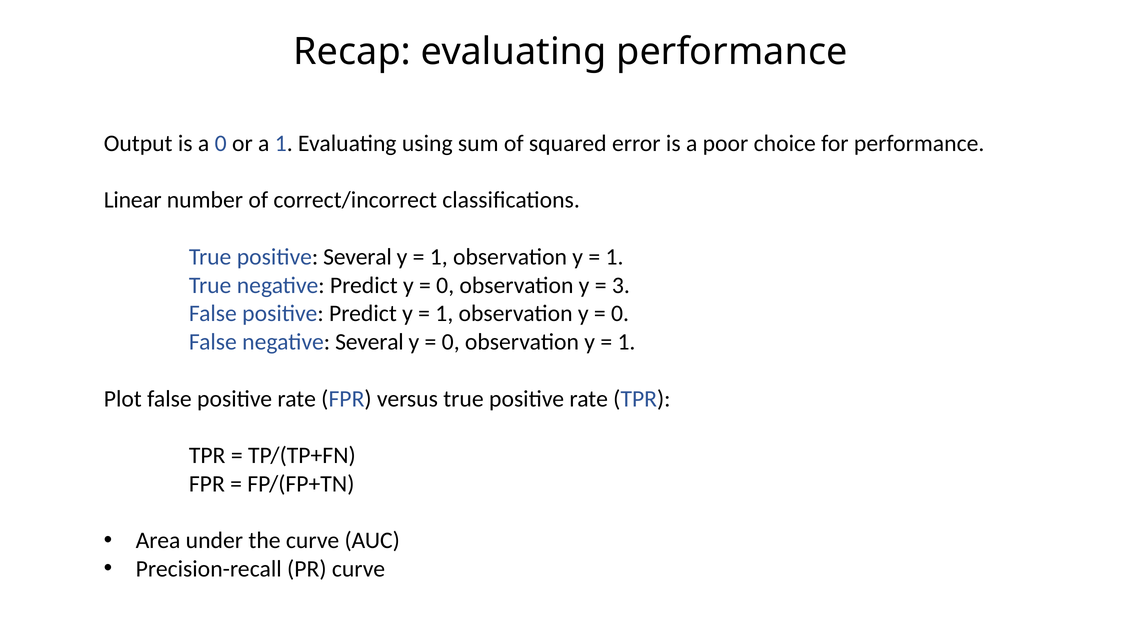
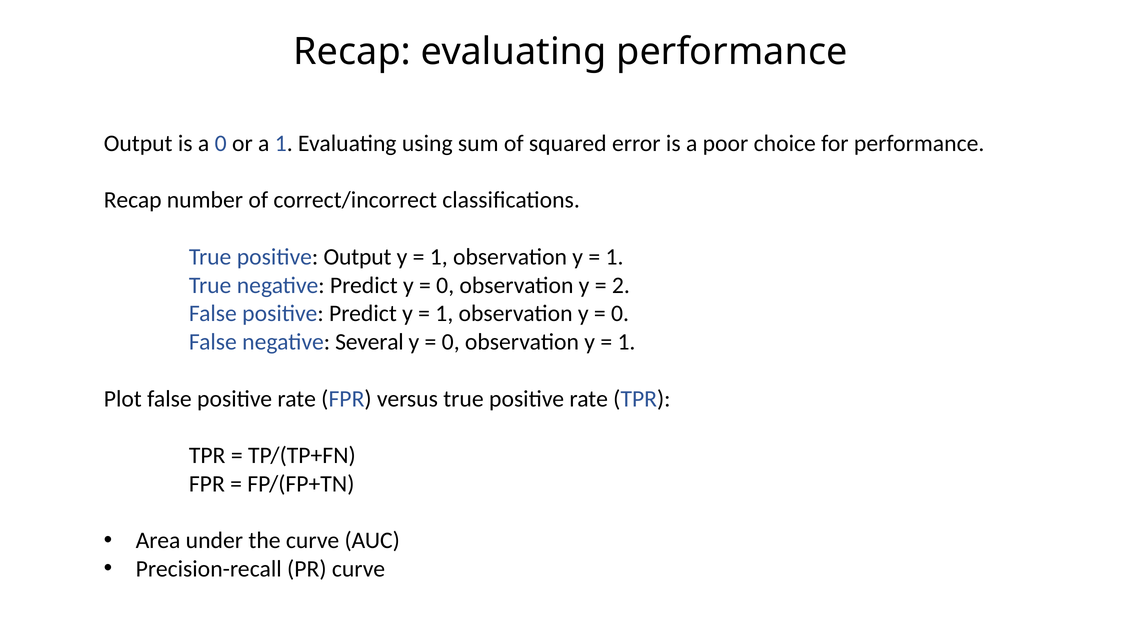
Linear at (133, 200): Linear -> Recap
positive Several: Several -> Output
3: 3 -> 2
